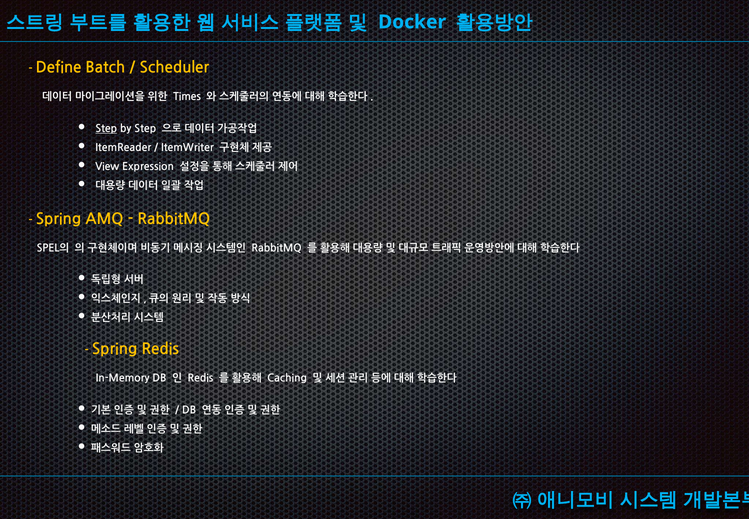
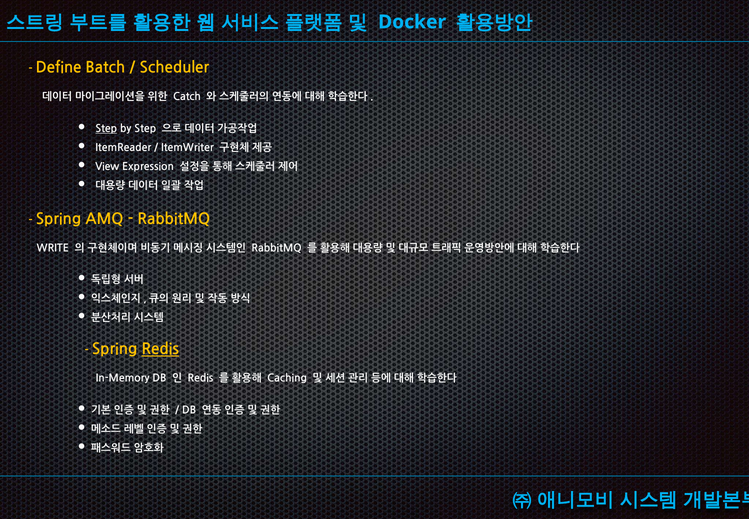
Times: Times -> Catch
SPEL의: SPEL의 -> WRITE
Redis at (160, 349) underline: none -> present
